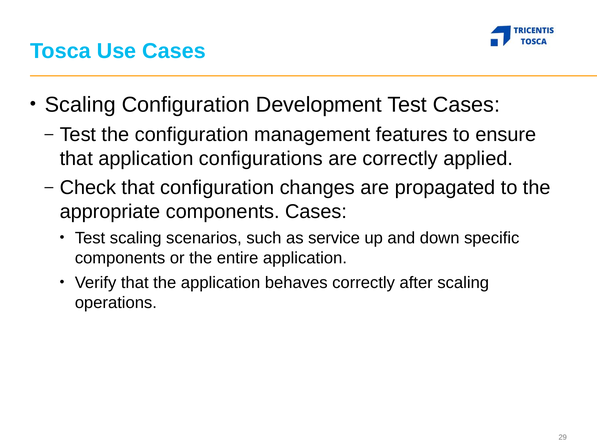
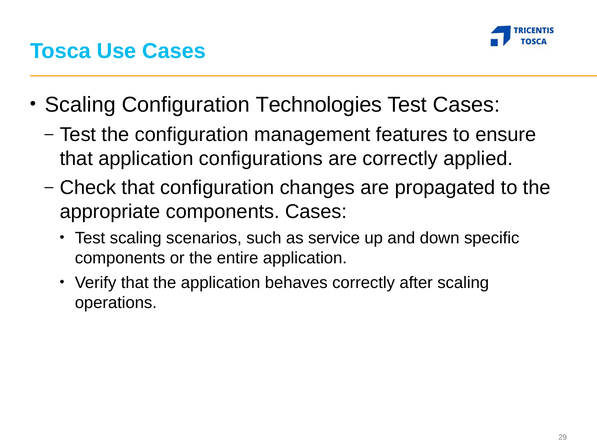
Development: Development -> Technologies
